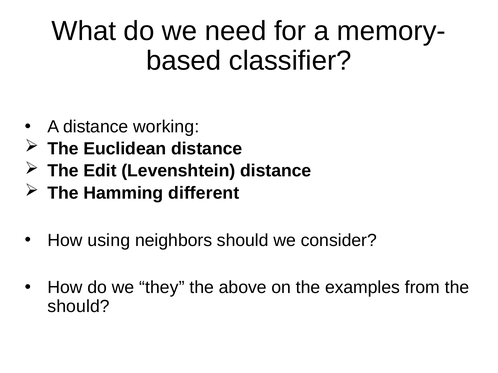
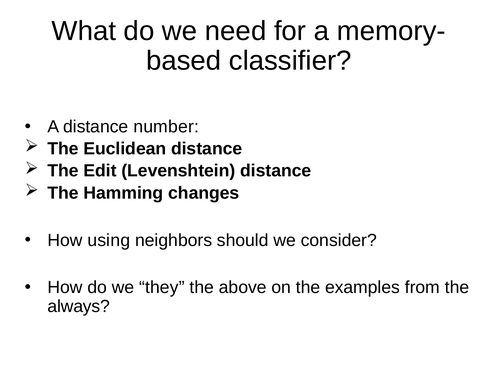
working: working -> number
different: different -> changes
should at (79, 307): should -> always
